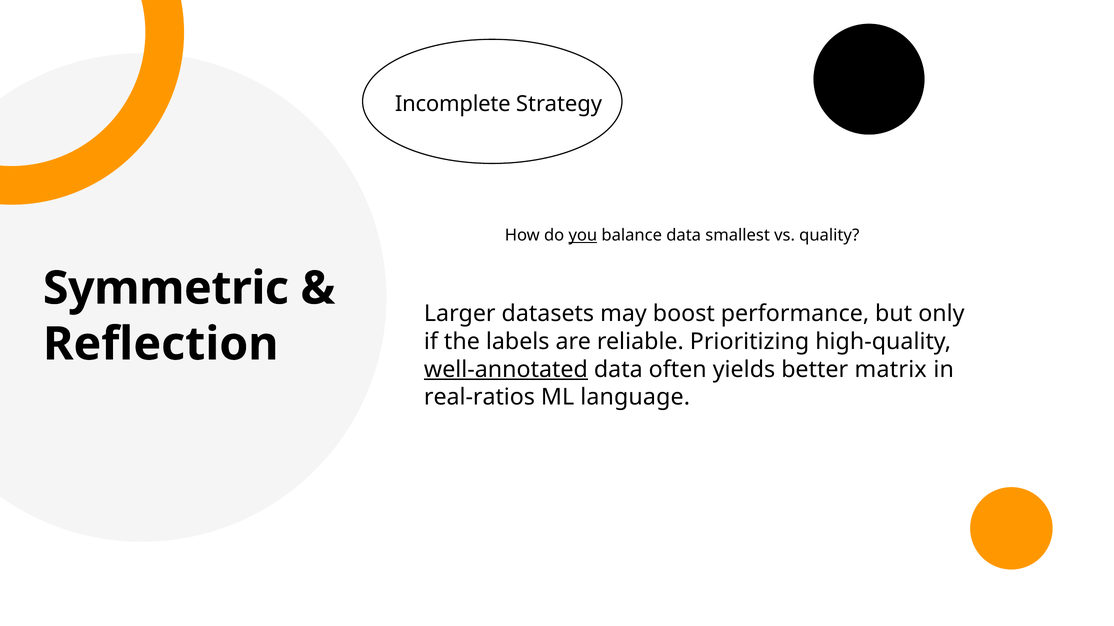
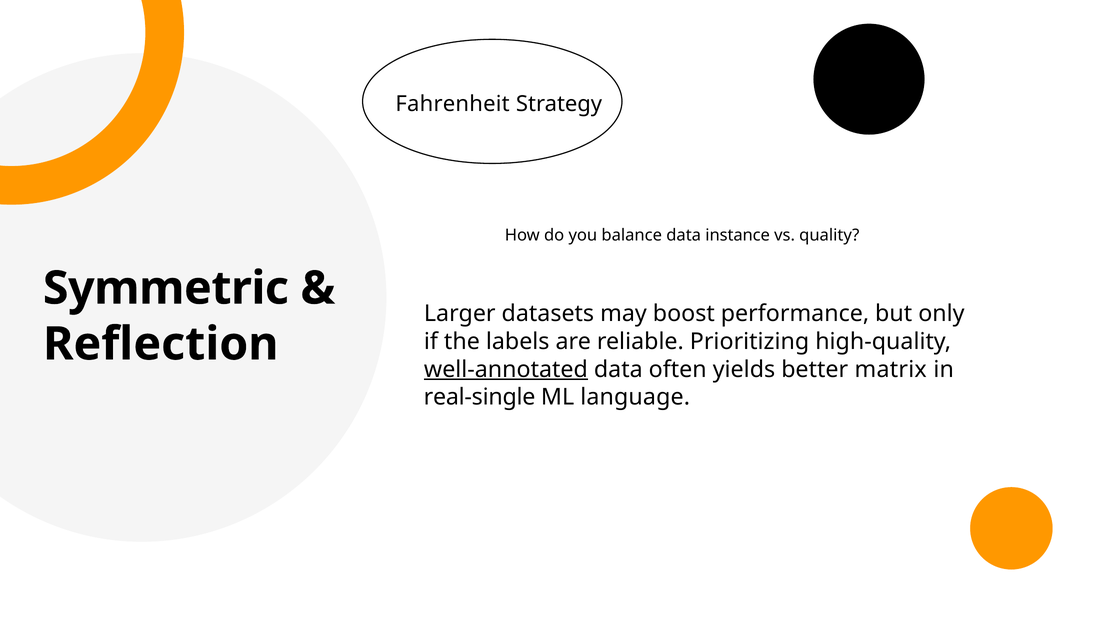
Incomplete: Incomplete -> Fahrenheit
you underline: present -> none
smallest: smallest -> instance
real-ratios: real-ratios -> real-single
